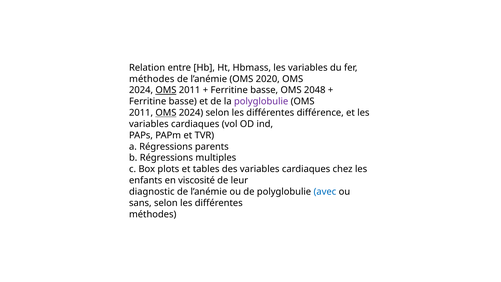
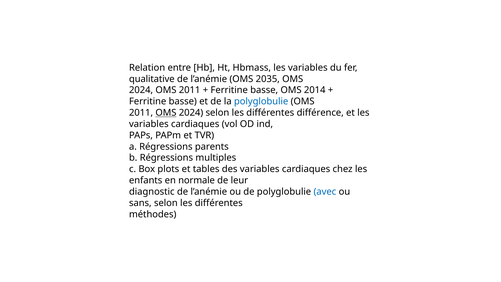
méthodes at (152, 79): méthodes -> qualitative
2020: 2020 -> 2035
OMS at (166, 90) underline: present -> none
2048: 2048 -> 2014
polyglobulie at (261, 101) colour: purple -> blue
viscosité: viscosité -> normale
